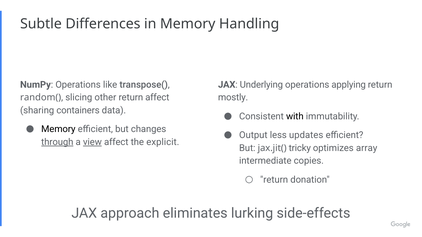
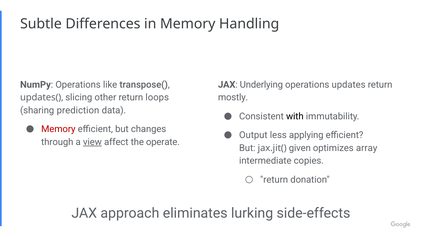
applying: applying -> updates
random(: random( -> updates(
return affect: affect -> loops
containers: containers -> prediction
Memory at (58, 129) colour: black -> red
updates: updates -> applying
through underline: present -> none
explicit: explicit -> operate
tricky: tricky -> given
